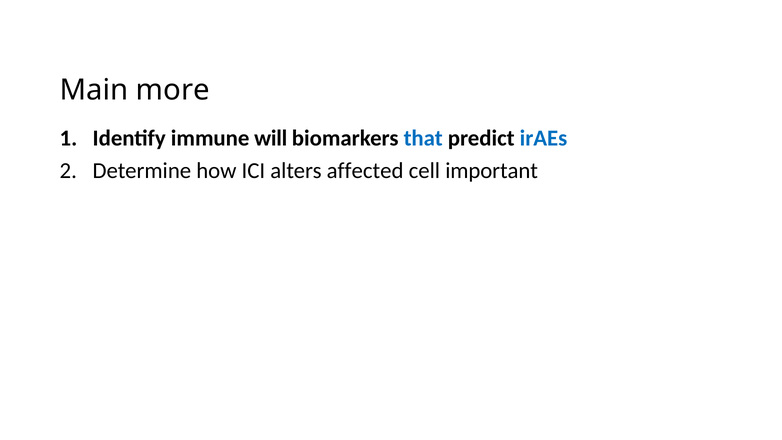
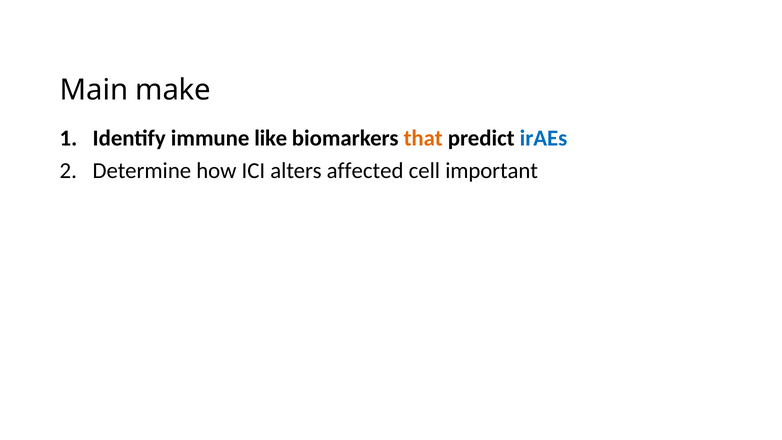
more: more -> make
will: will -> like
that colour: blue -> orange
